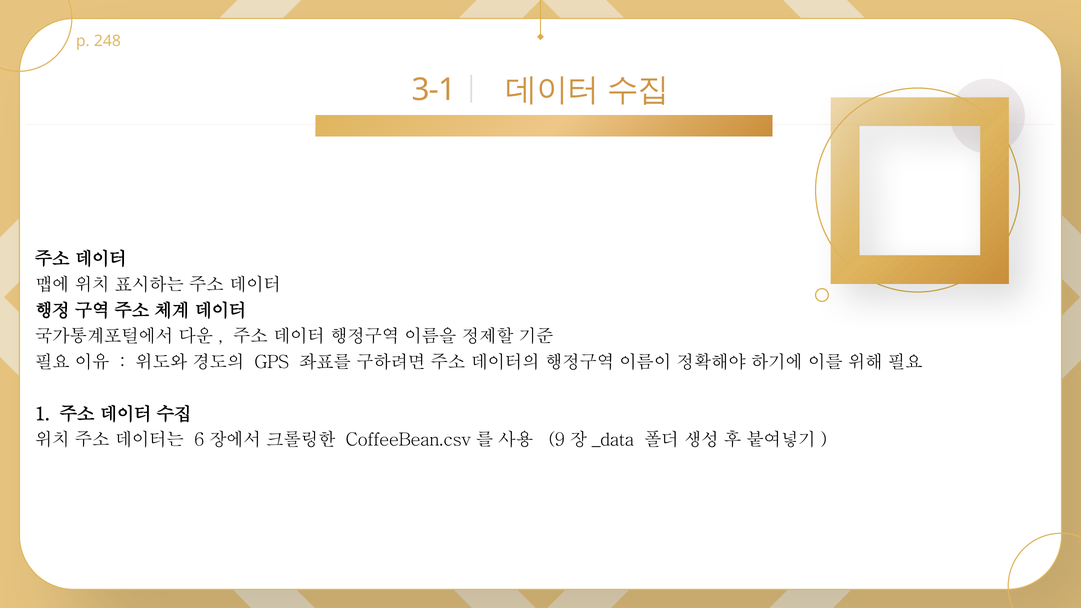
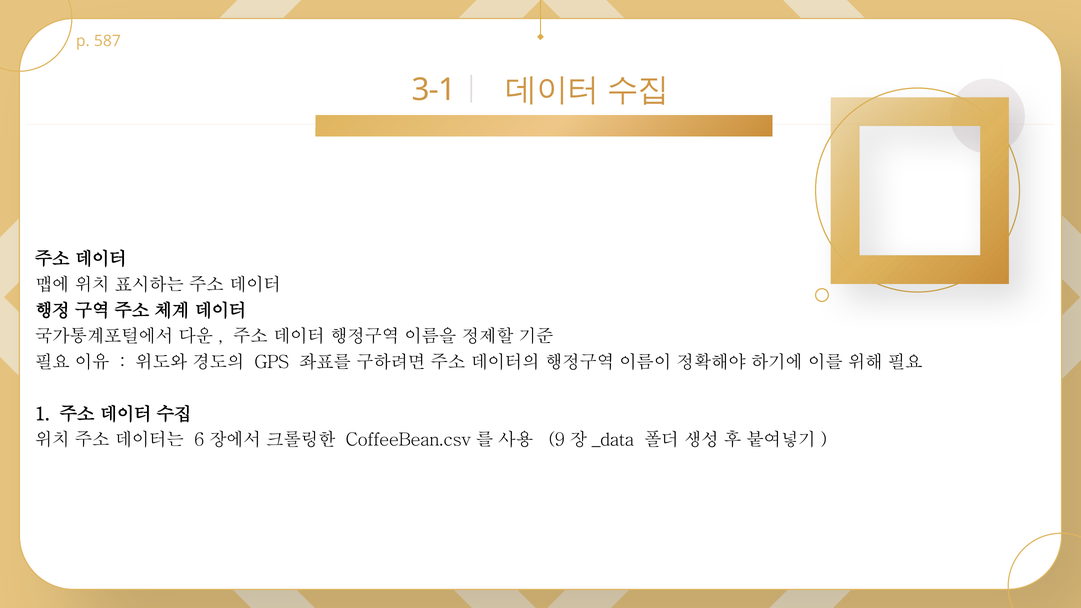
248: 248 -> 587
